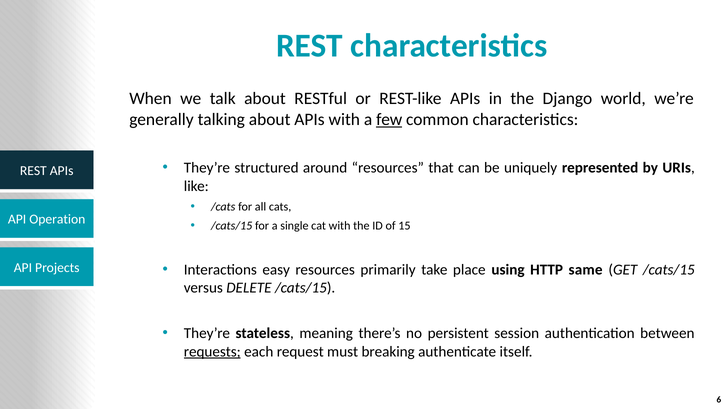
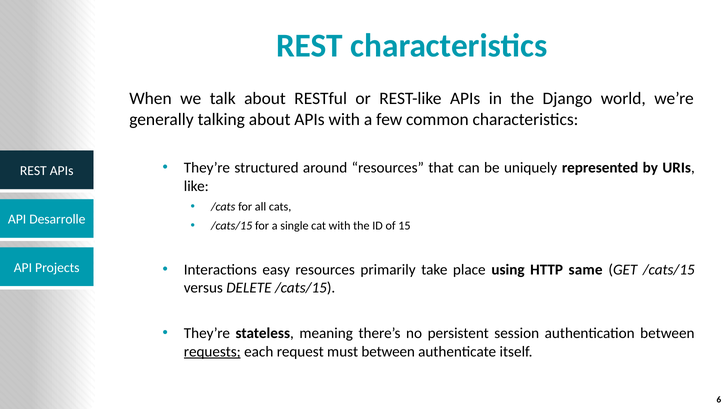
few underline: present -> none
Operation: Operation -> Desarrolle
must breaking: breaking -> between
